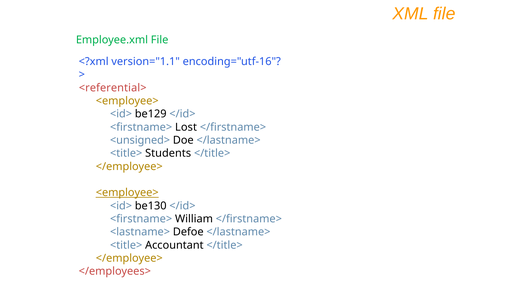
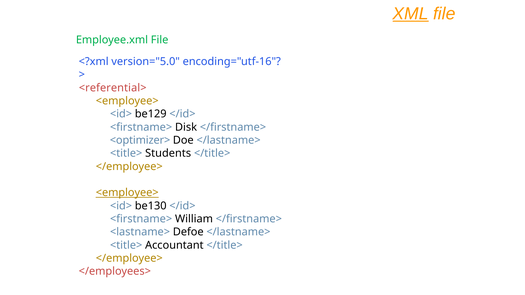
XML underline: none -> present
version="1.1: version="1.1 -> version="5.0
Lost: Lost -> Disk
<unsigned>: <unsigned> -> <optimizer>
